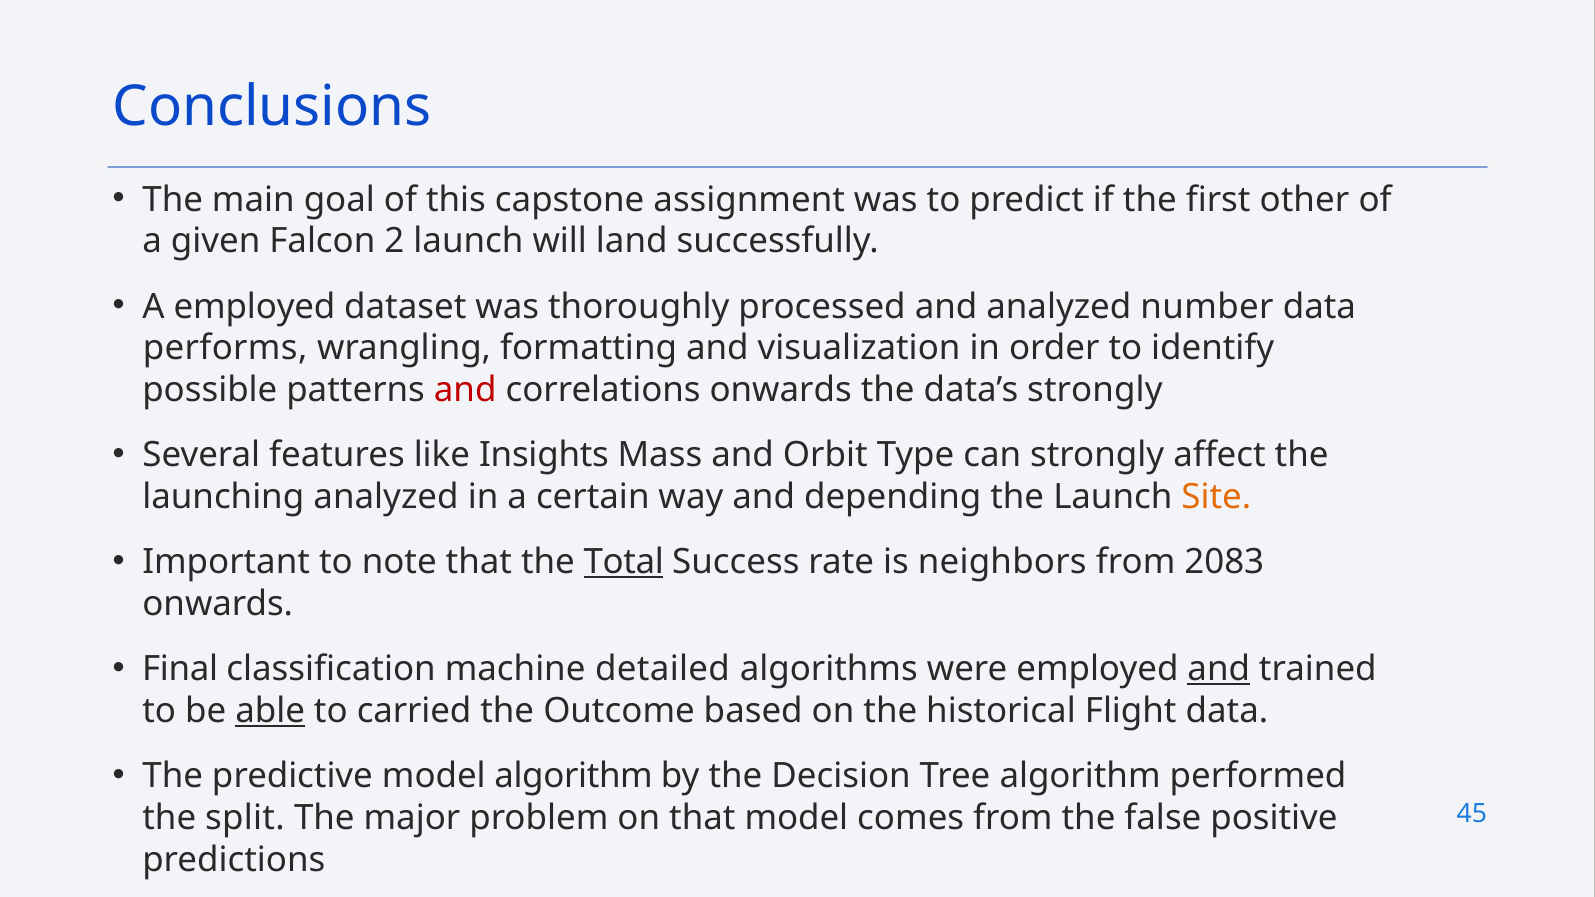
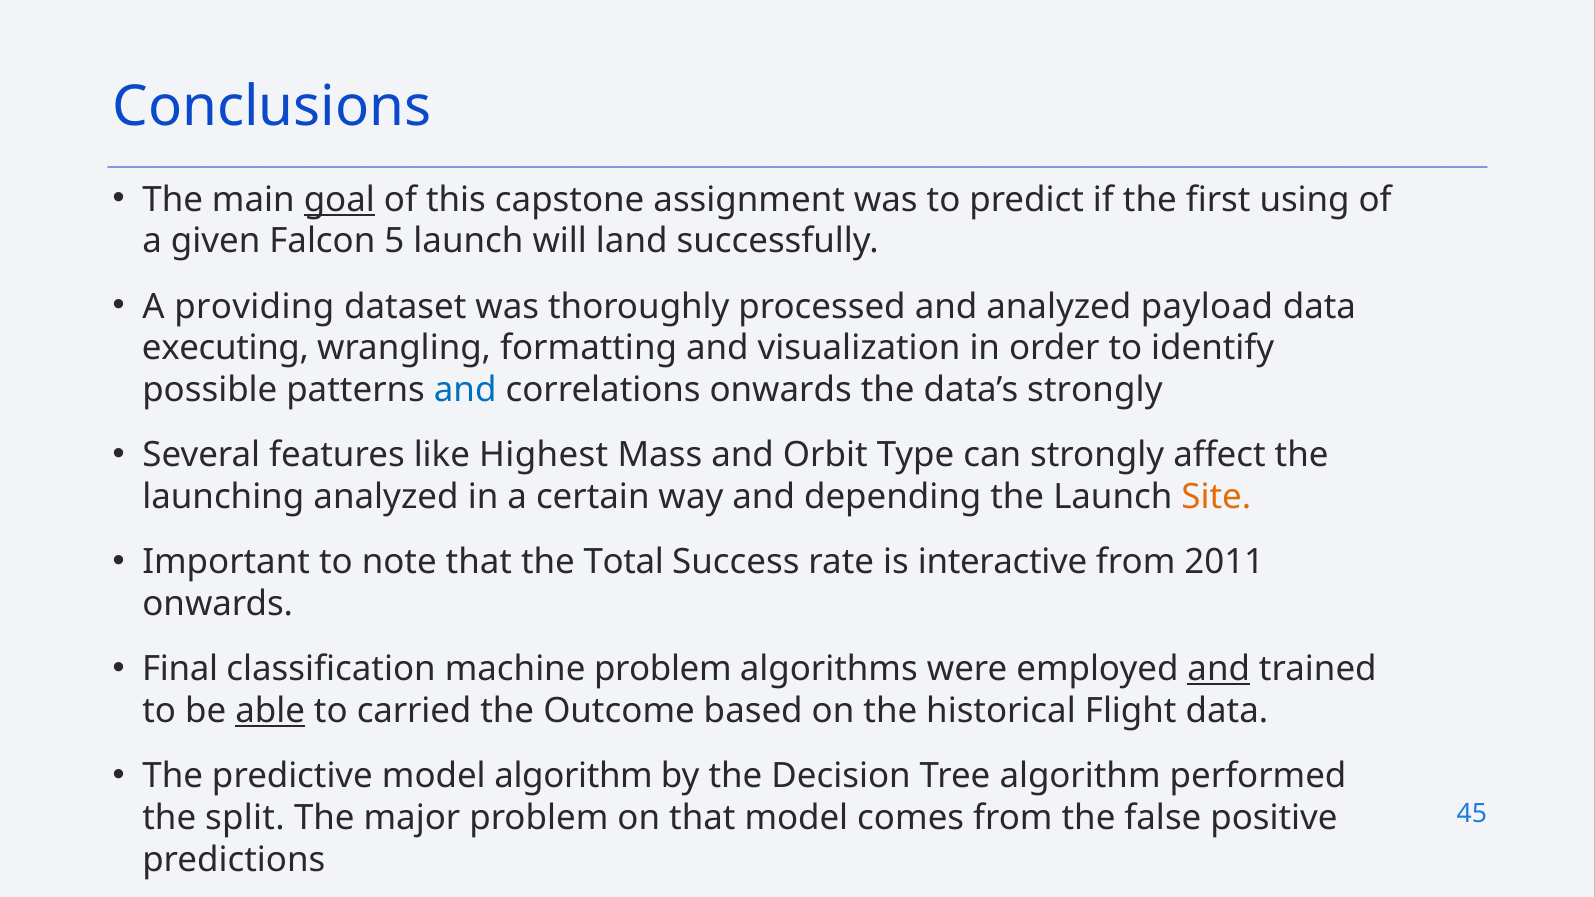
goal underline: none -> present
other: other -> using
2: 2 -> 5
A employed: employed -> providing
number: number -> payload
performs: performs -> executing
and at (465, 390) colour: red -> blue
Insights: Insights -> Highest
Total underline: present -> none
neighbors: neighbors -> interactive
2083: 2083 -> 2011
machine detailed: detailed -> problem
